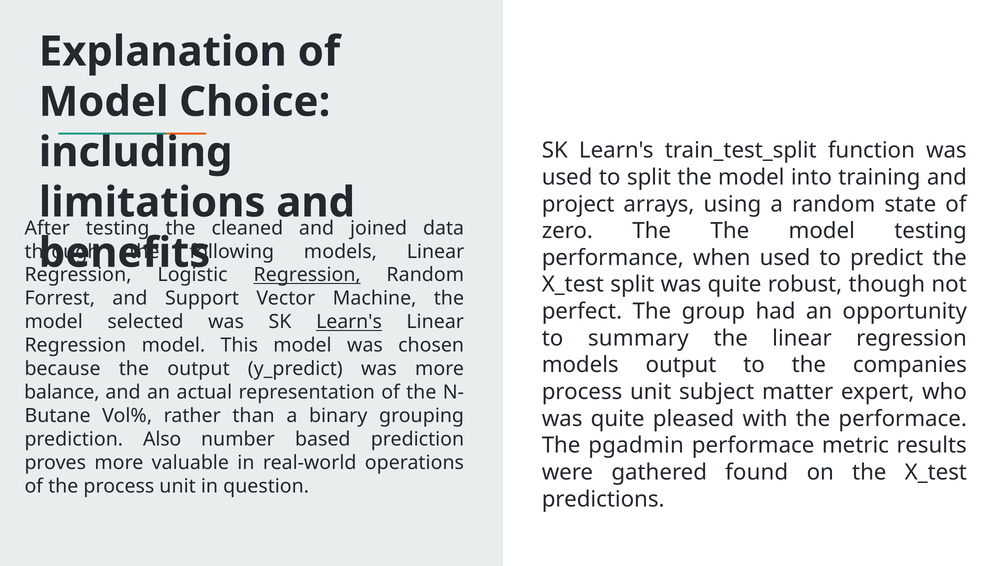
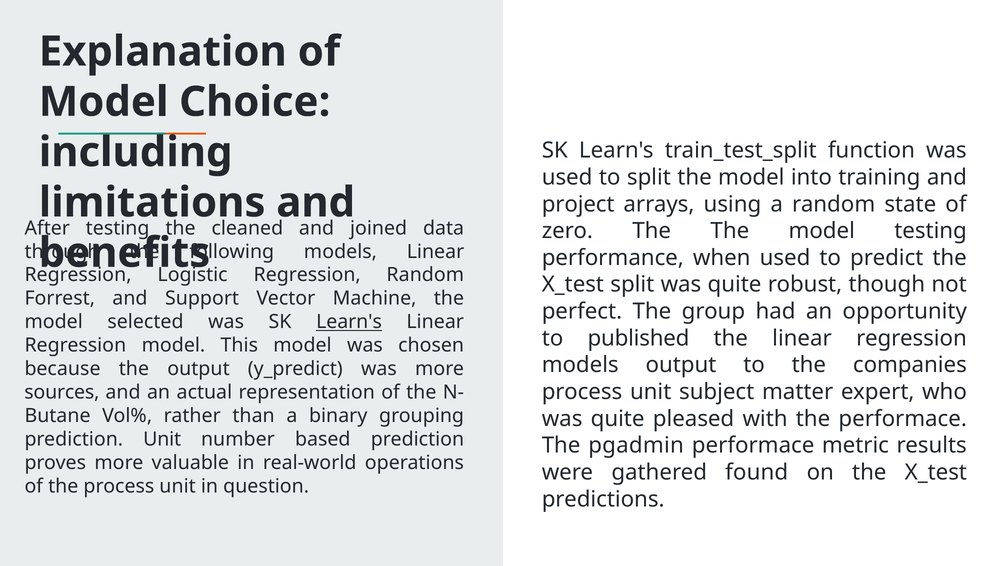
Regression at (307, 275) underline: present -> none
summary: summary -> published
balance: balance -> sources
prediction Also: Also -> Unit
